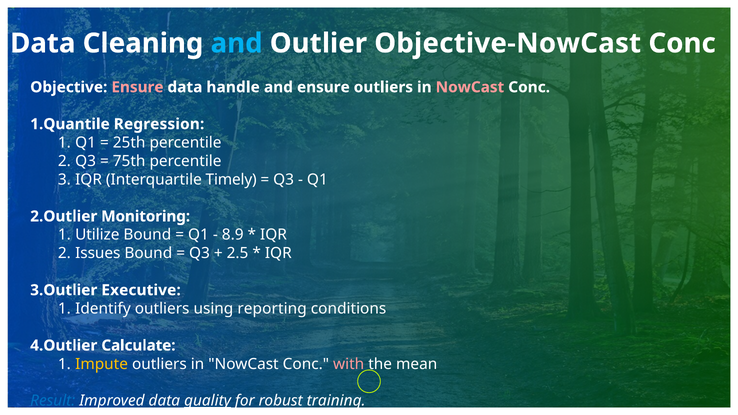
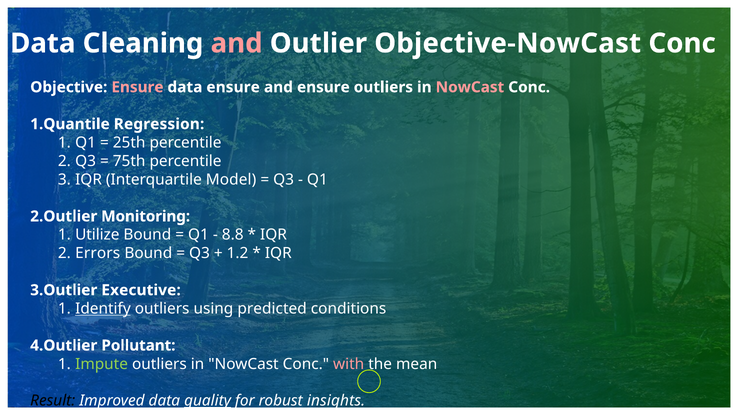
and at (237, 43) colour: light blue -> pink
data handle: handle -> ensure
Timely: Timely -> Model
8.9: 8.9 -> 8.8
Issues: Issues -> Errors
2.5: 2.5 -> 1.2
Identify underline: none -> present
reporting: reporting -> predicted
Calculate: Calculate -> Pollutant
Impute colour: yellow -> light green
Result colour: blue -> black
training: training -> insights
